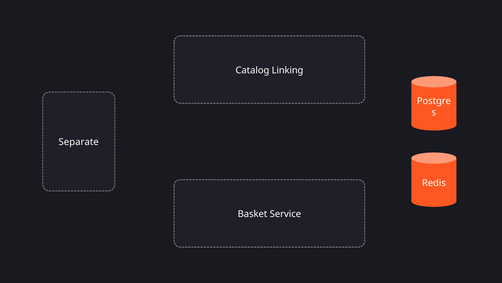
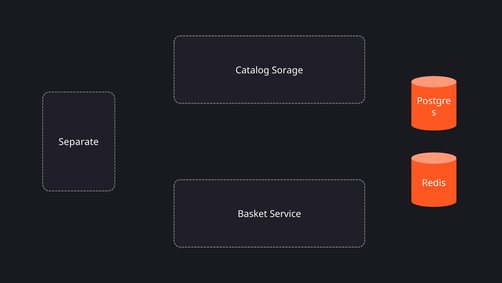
Linking: Linking -> Sorage
